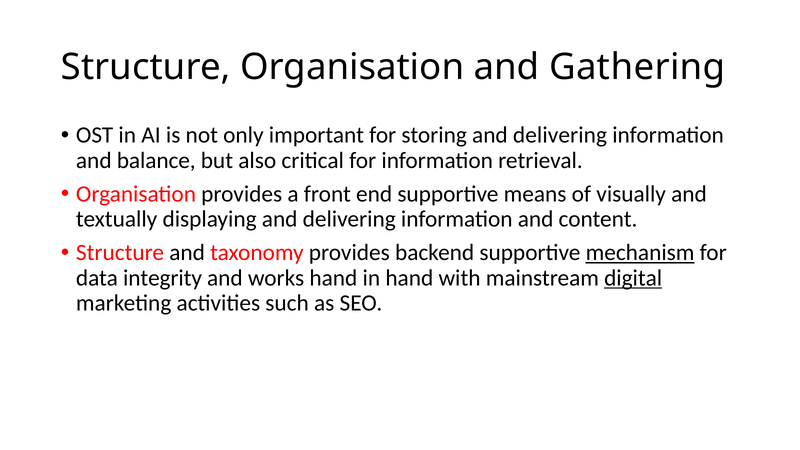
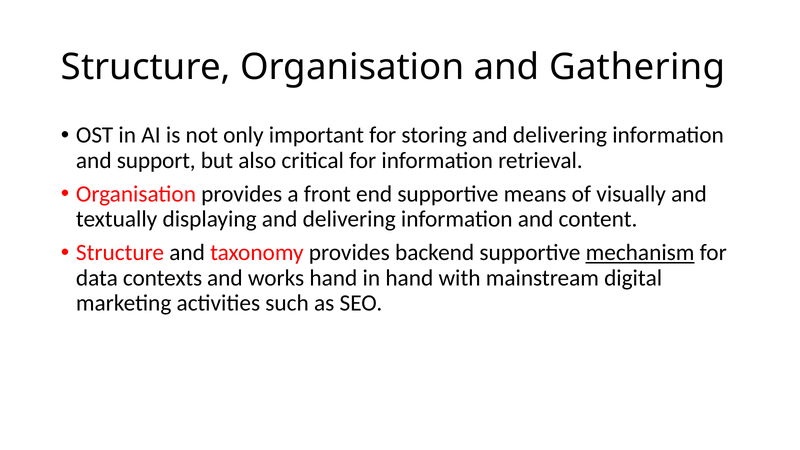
balance: balance -> support
integrity: integrity -> contexts
digital underline: present -> none
